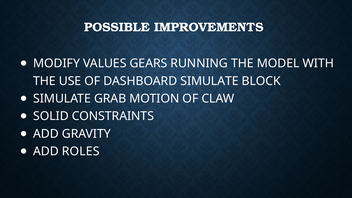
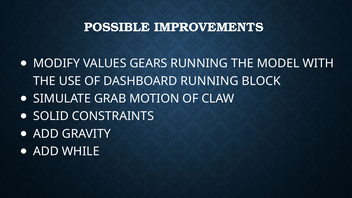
DASHBOARD SIMULATE: SIMULATE -> RUNNING
ROLES: ROLES -> WHILE
